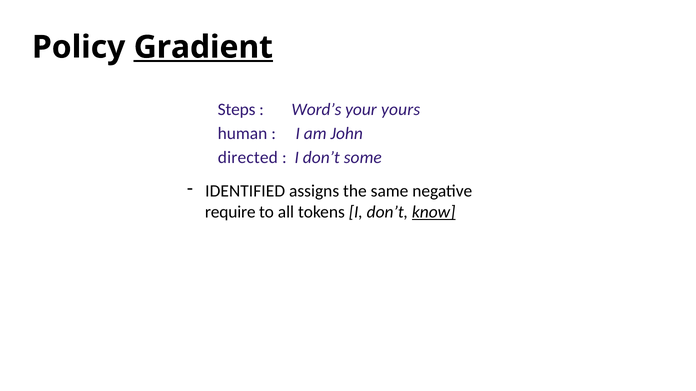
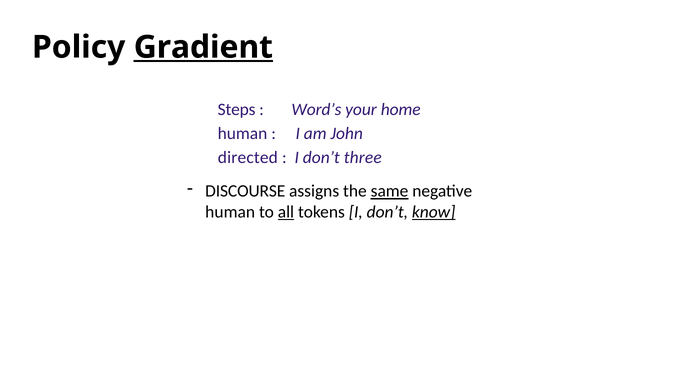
yours: yours -> home
some: some -> three
IDENTIFIED: IDENTIFIED -> DISCOURSE
same underline: none -> present
require at (230, 212): require -> human
all underline: none -> present
